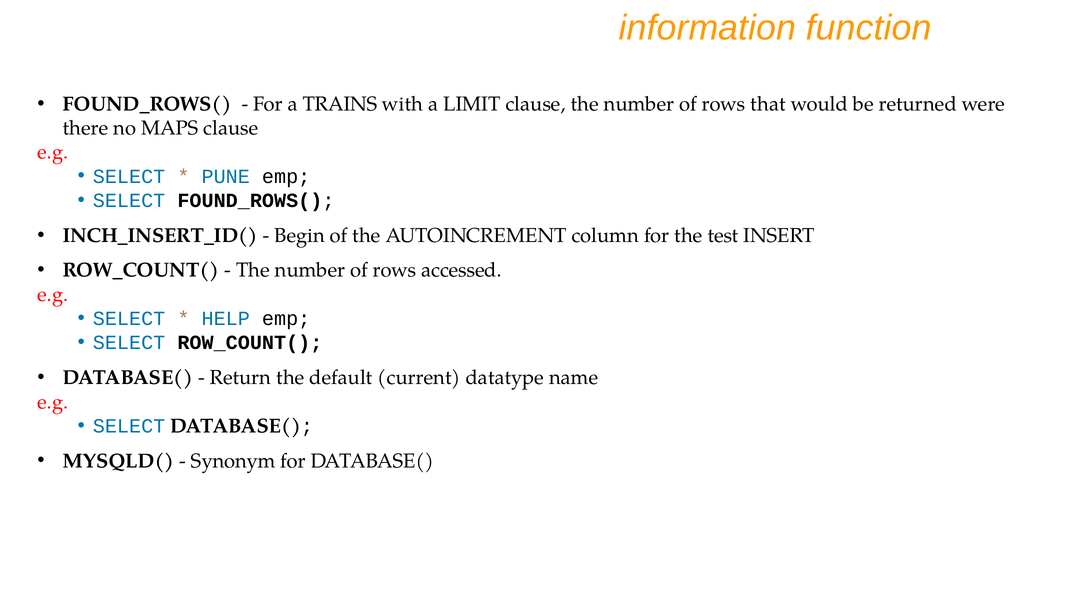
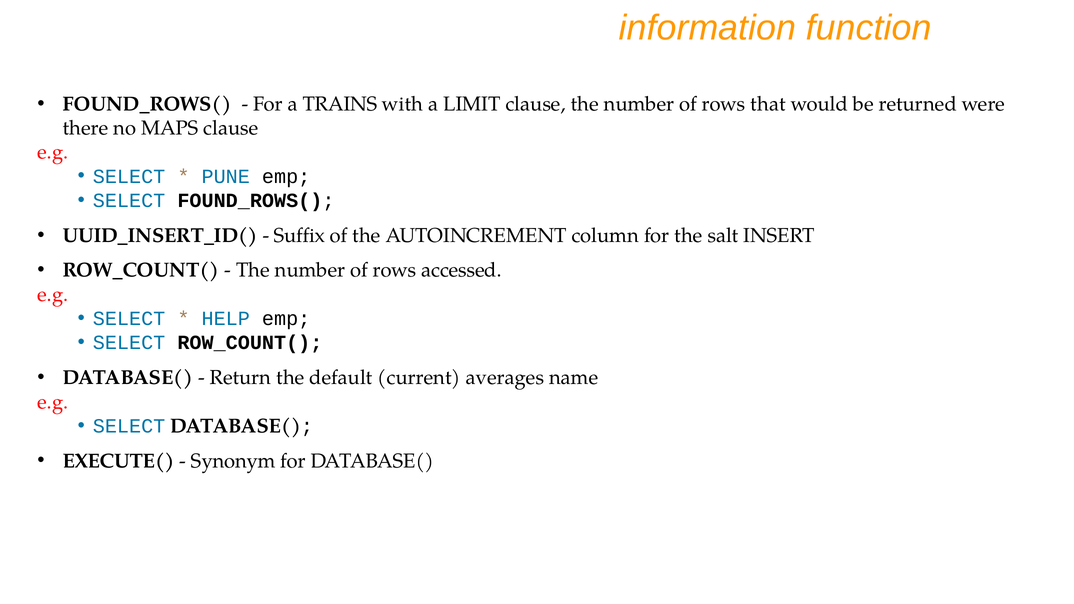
INCH_INSERT_ID(: INCH_INSERT_ID( -> UUID_INSERT_ID(
Begin: Begin -> Suffix
test: test -> salt
datatype: datatype -> averages
MYSQLD(: MYSQLD( -> EXECUTE(
